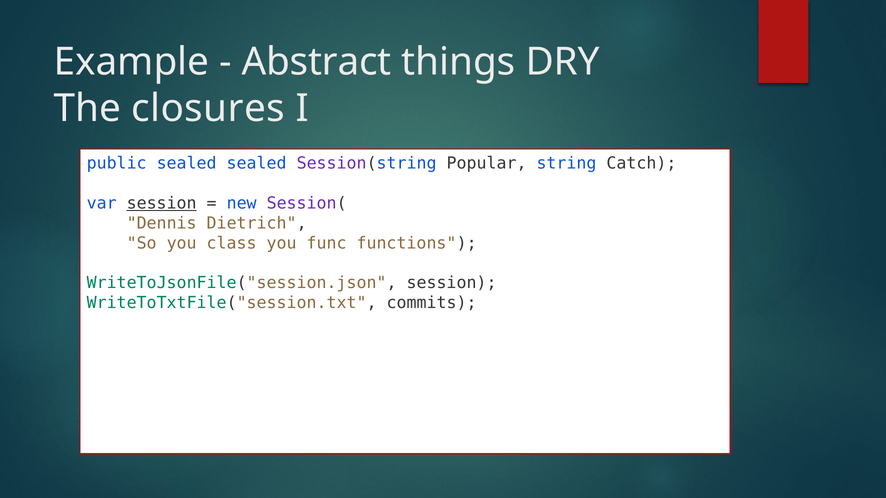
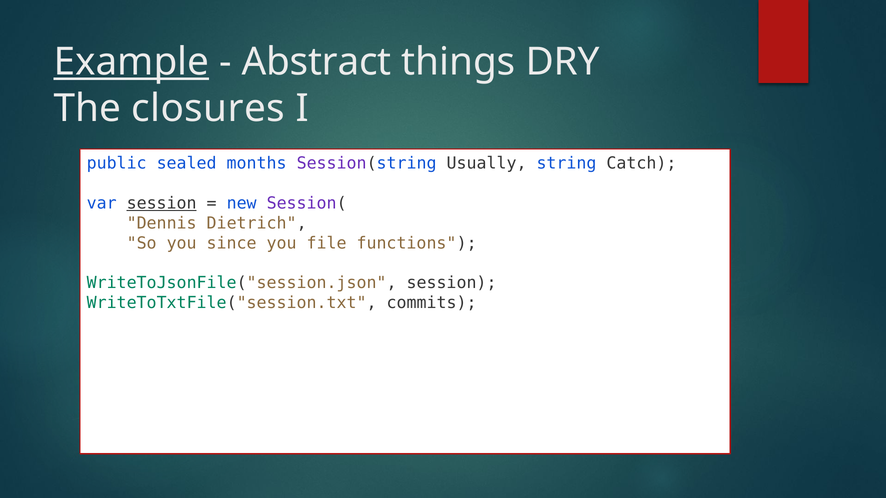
Example underline: none -> present
sealed sealed: sealed -> months
Popular: Popular -> Usually
class: class -> since
func: func -> file
